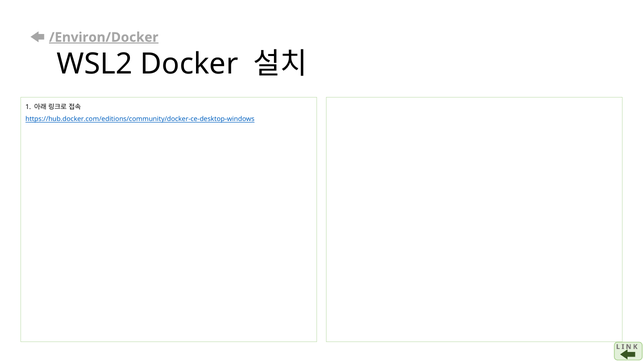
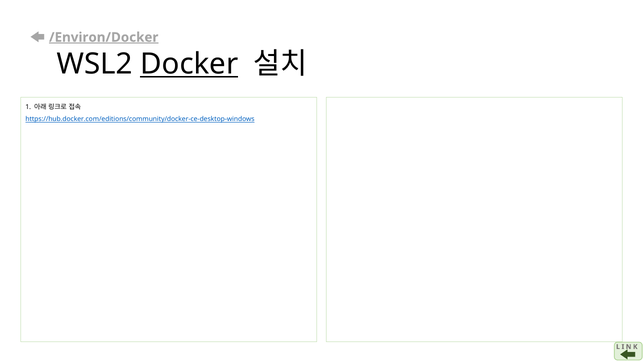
Docker underline: none -> present
